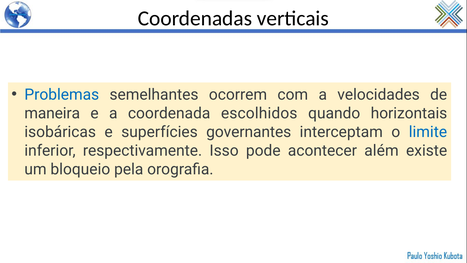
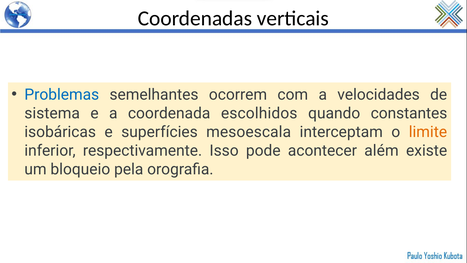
maneira: maneira -> sistema
horizontais: horizontais -> constantes
governantes: governantes -> mesoescala
limite colour: blue -> orange
